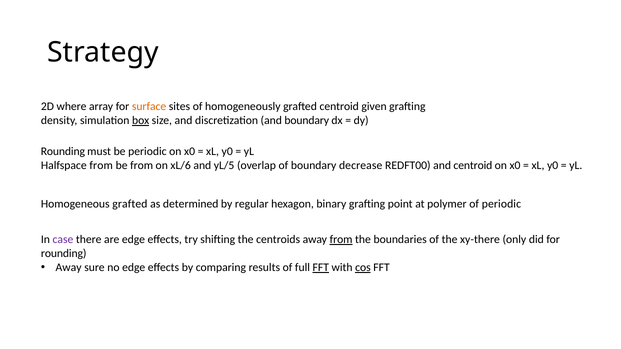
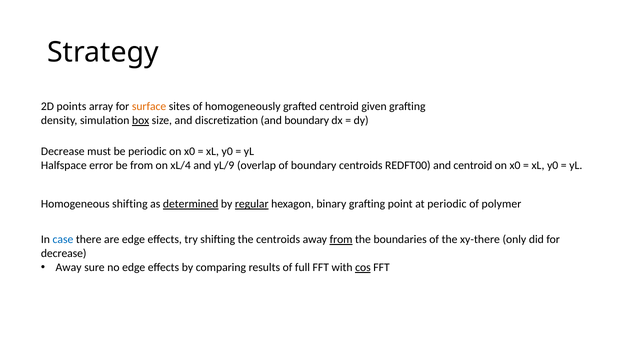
where: where -> points
Rounding at (63, 152): Rounding -> Decrease
Halfspace from: from -> error
xL/6: xL/6 -> xL/4
yL/5: yL/5 -> yL/9
boundary decrease: decrease -> centroids
Homogeneous grafted: grafted -> shifting
determined underline: none -> present
regular underline: none -> present
at polymer: polymer -> periodic
of periodic: periodic -> polymer
case colour: purple -> blue
rounding at (64, 254): rounding -> decrease
FFT at (321, 268) underline: present -> none
